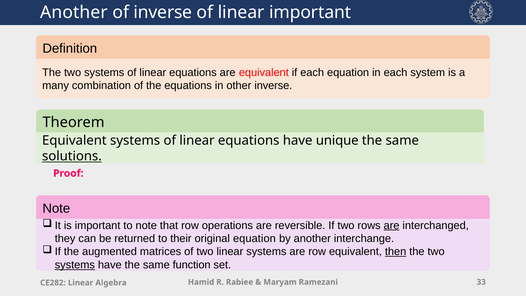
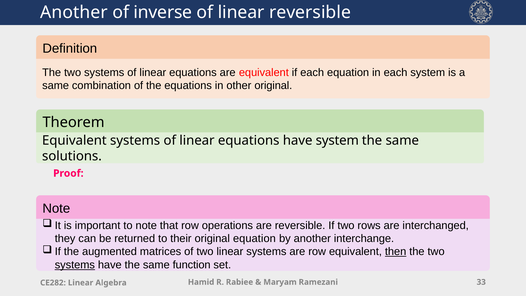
linear important: important -> reversible
many at (56, 86): many -> same
other inverse: inverse -> original
have unique: unique -> system
solutions underline: present -> none
are at (392, 225) underline: present -> none
